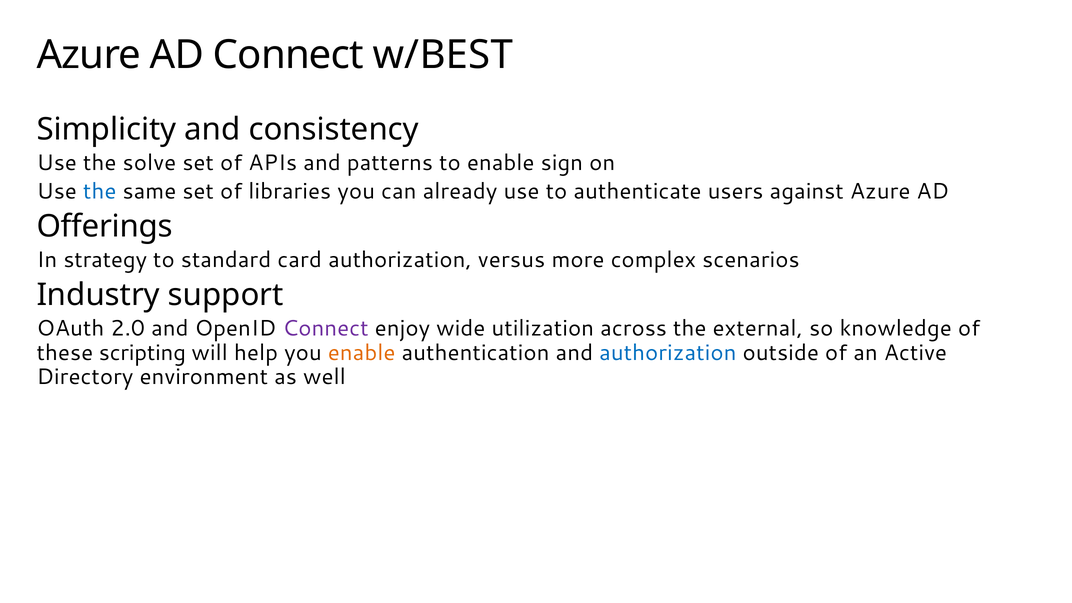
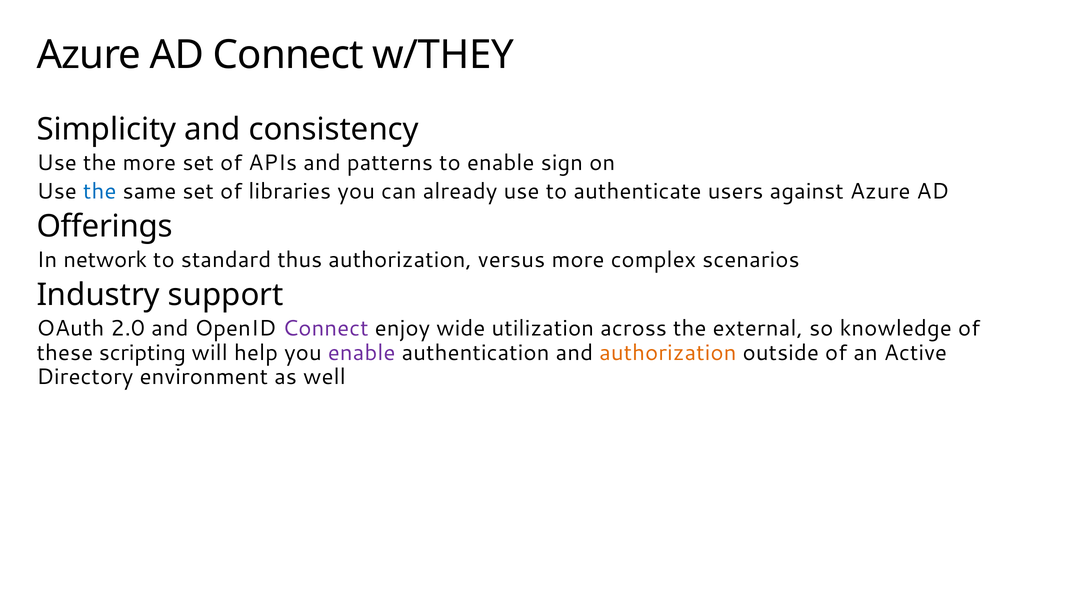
w/BEST: w/BEST -> w/THEY
the solve: solve -> more
strategy: strategy -> network
card: card -> thus
enable at (362, 353) colour: orange -> purple
authorization at (668, 353) colour: blue -> orange
